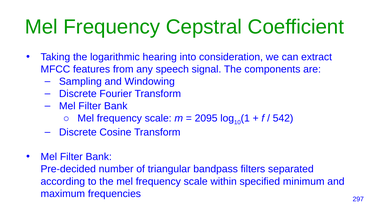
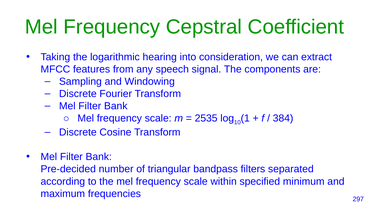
2095: 2095 -> 2535
542: 542 -> 384
